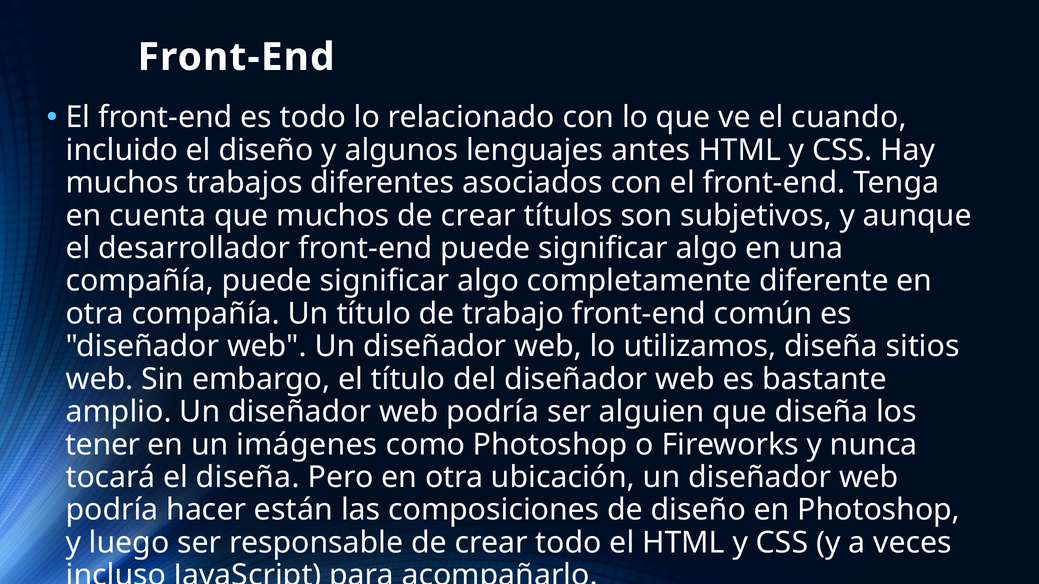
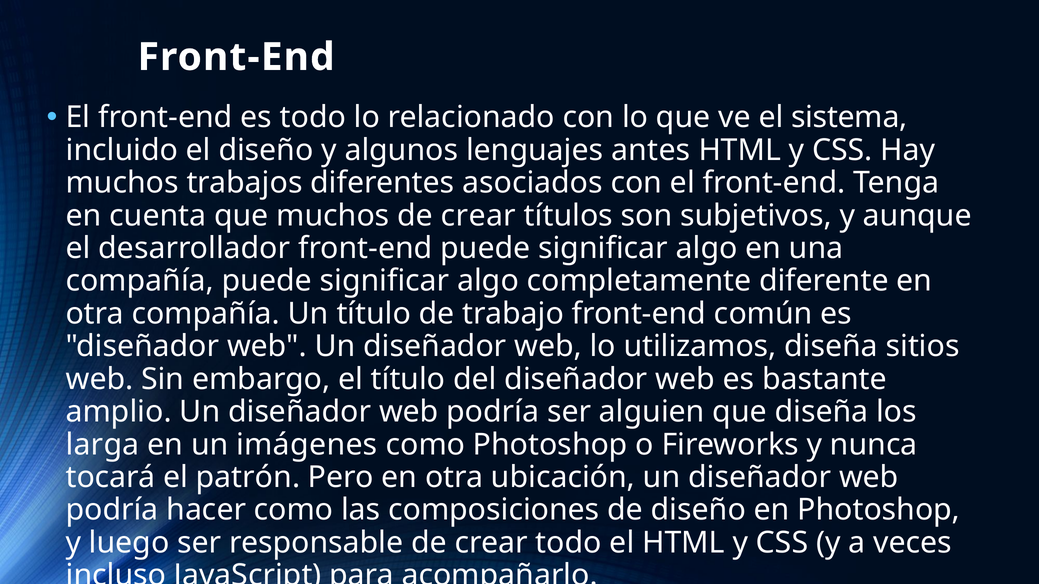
cuando: cuando -> sistema
tener: tener -> larga
el diseña: diseña -> patrón
hacer están: están -> como
